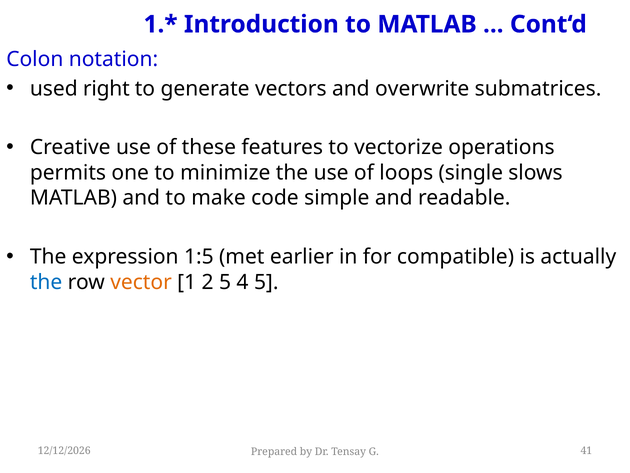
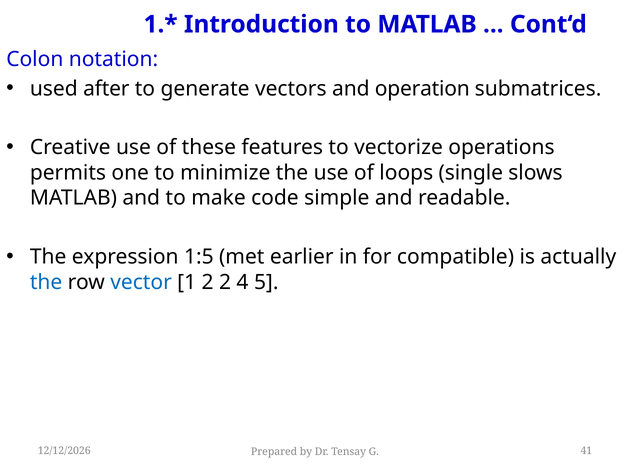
right: right -> after
overwrite: overwrite -> operation
vector colour: orange -> blue
2 5: 5 -> 2
